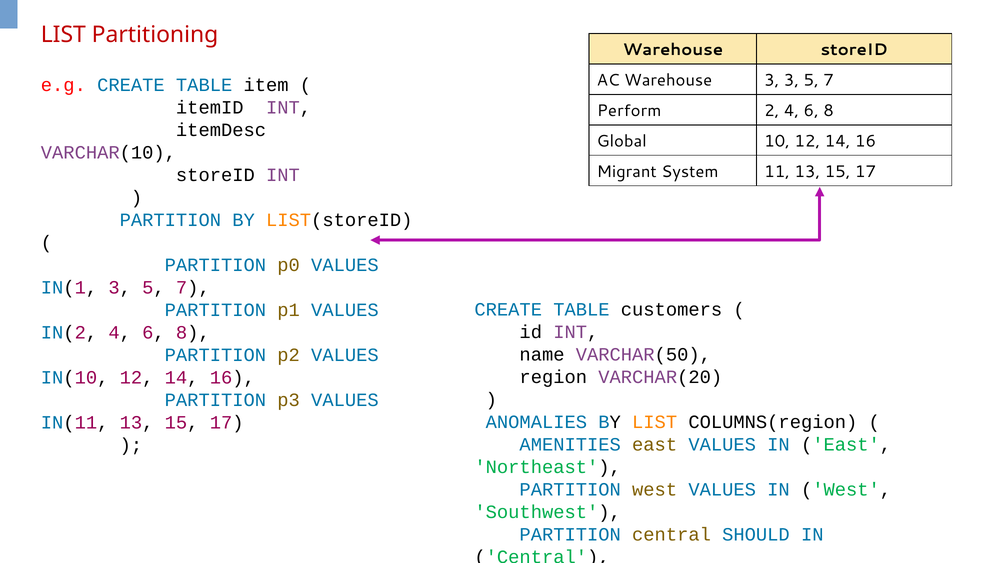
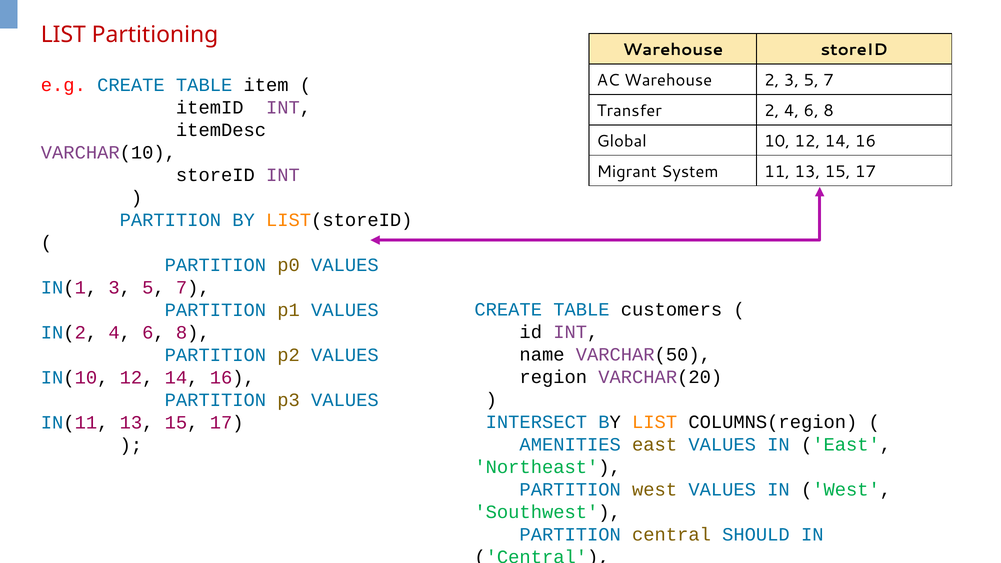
Warehouse 3: 3 -> 2
Perform: Perform -> Transfer
ANOMALIES: ANOMALIES -> INTERSECT
